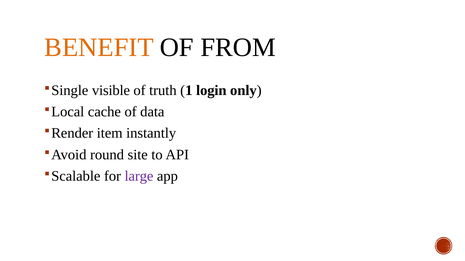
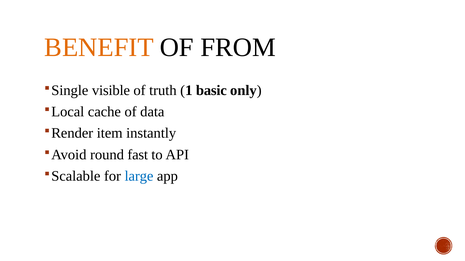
login: login -> basic
site: site -> fast
large colour: purple -> blue
